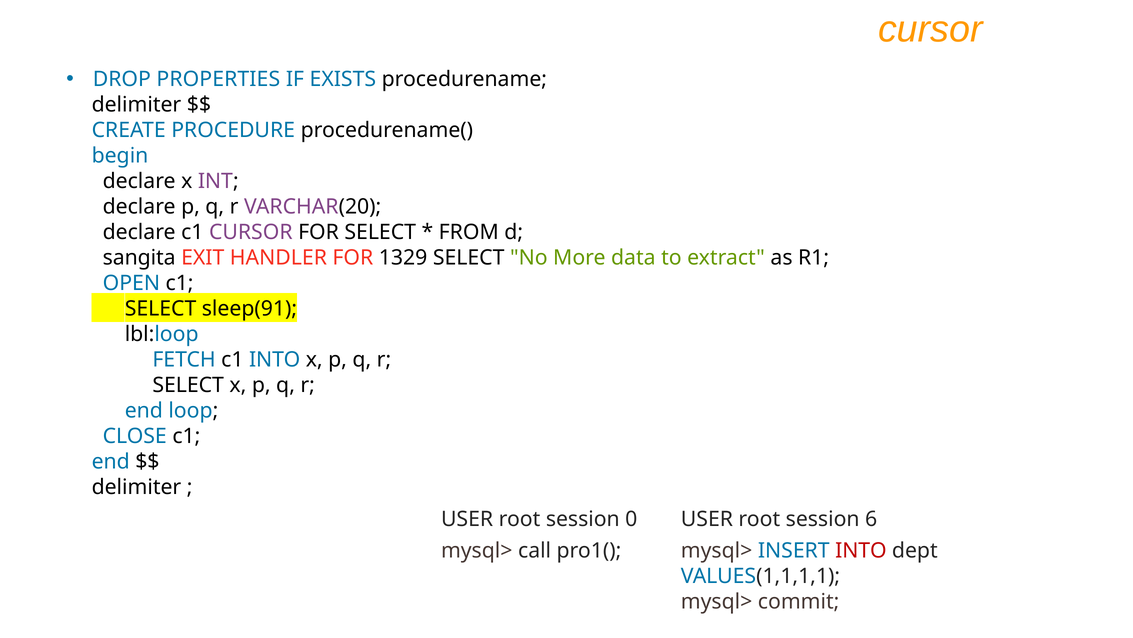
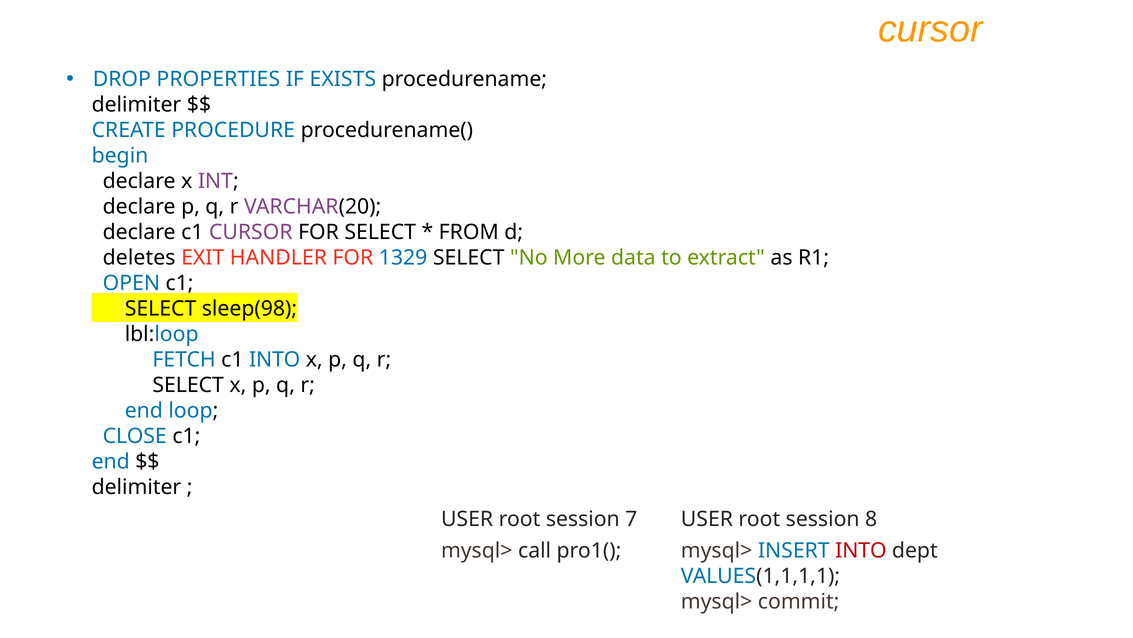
sangita: sangita -> deletes
1329 colour: black -> blue
sleep(91: sleep(91 -> sleep(98
0: 0 -> 7
6: 6 -> 8
